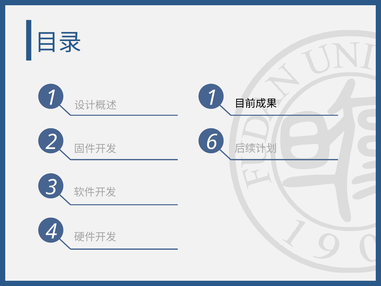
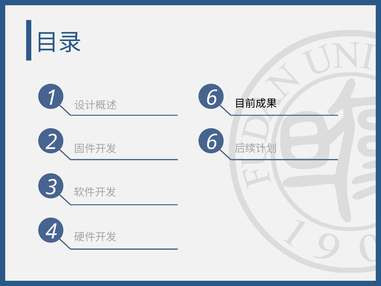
1 at (212, 98): 1 -> 6
